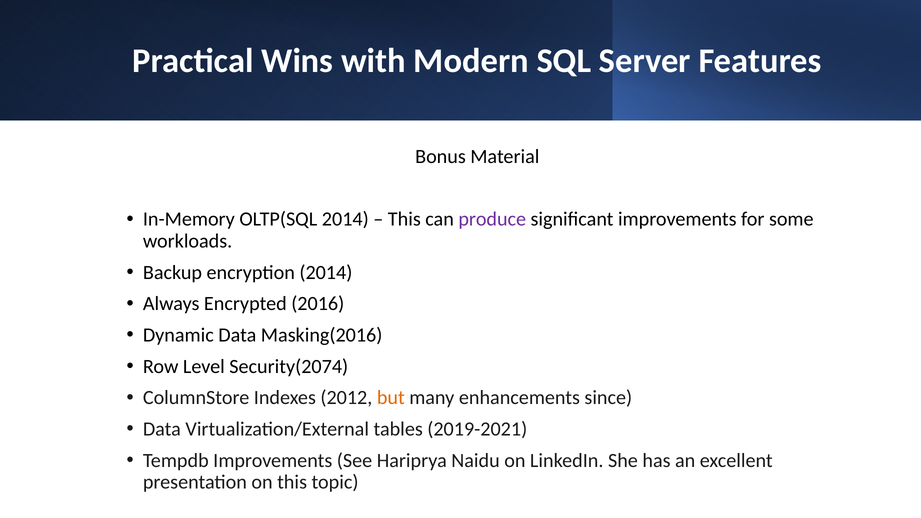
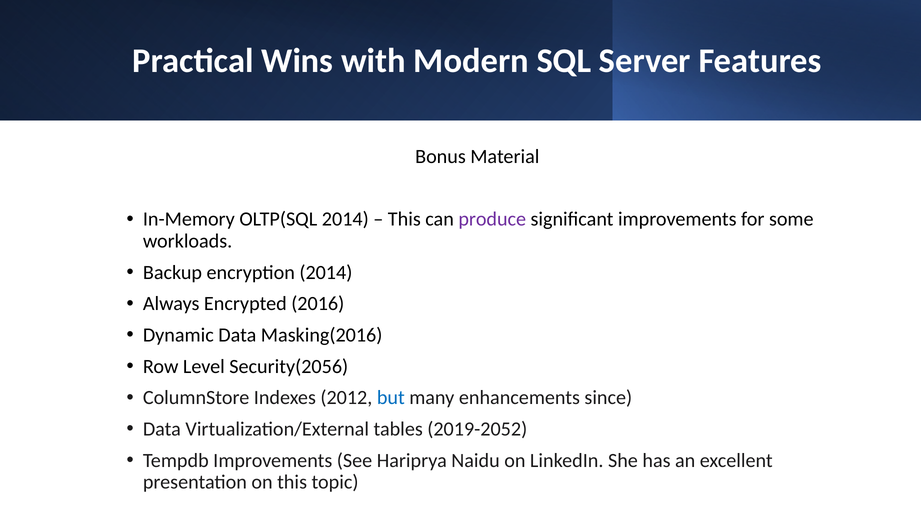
Security(2074: Security(2074 -> Security(2056
but colour: orange -> blue
2019-2021: 2019-2021 -> 2019-2052
